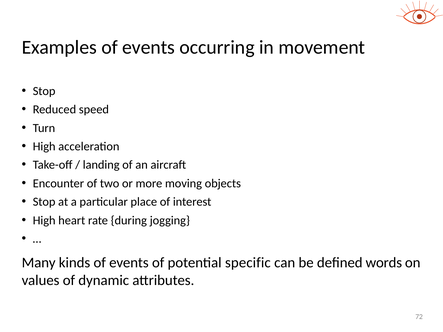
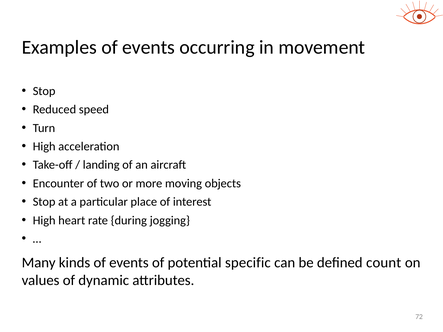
words: words -> count
